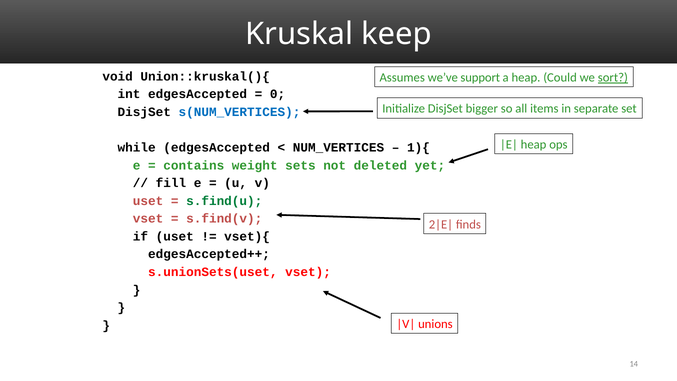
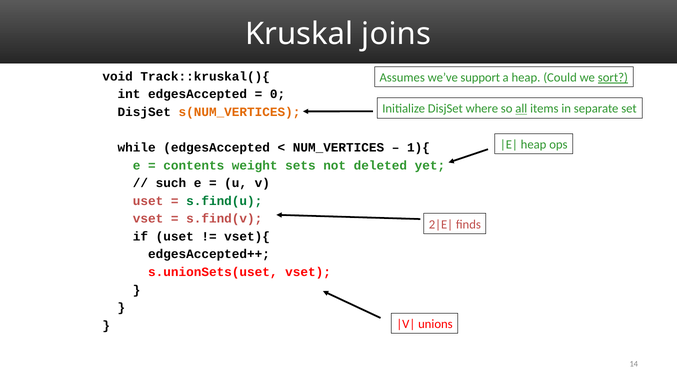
keep: keep -> joins
Union::kruskal(){: Union::kruskal(){ -> Track::kruskal(){
bigger: bigger -> where
all underline: none -> present
s(NUM_VERTICES colour: blue -> orange
contains: contains -> contents
fill: fill -> such
